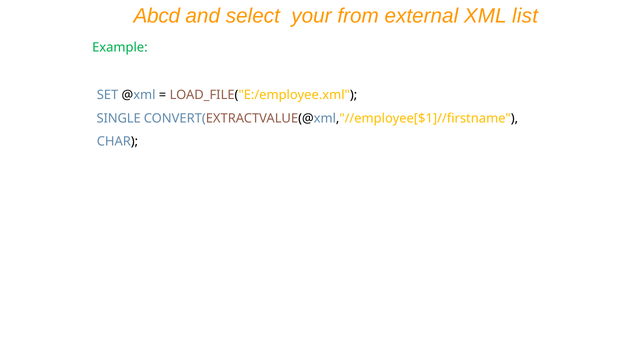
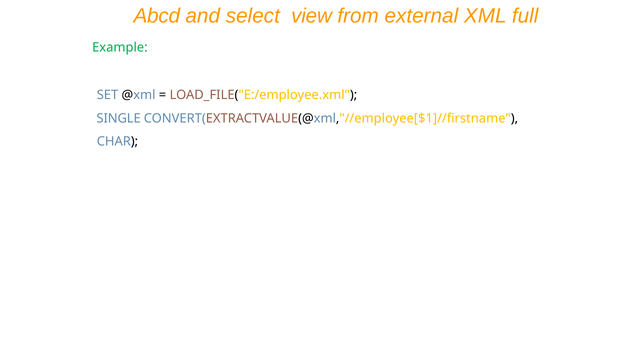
your: your -> view
list: list -> full
